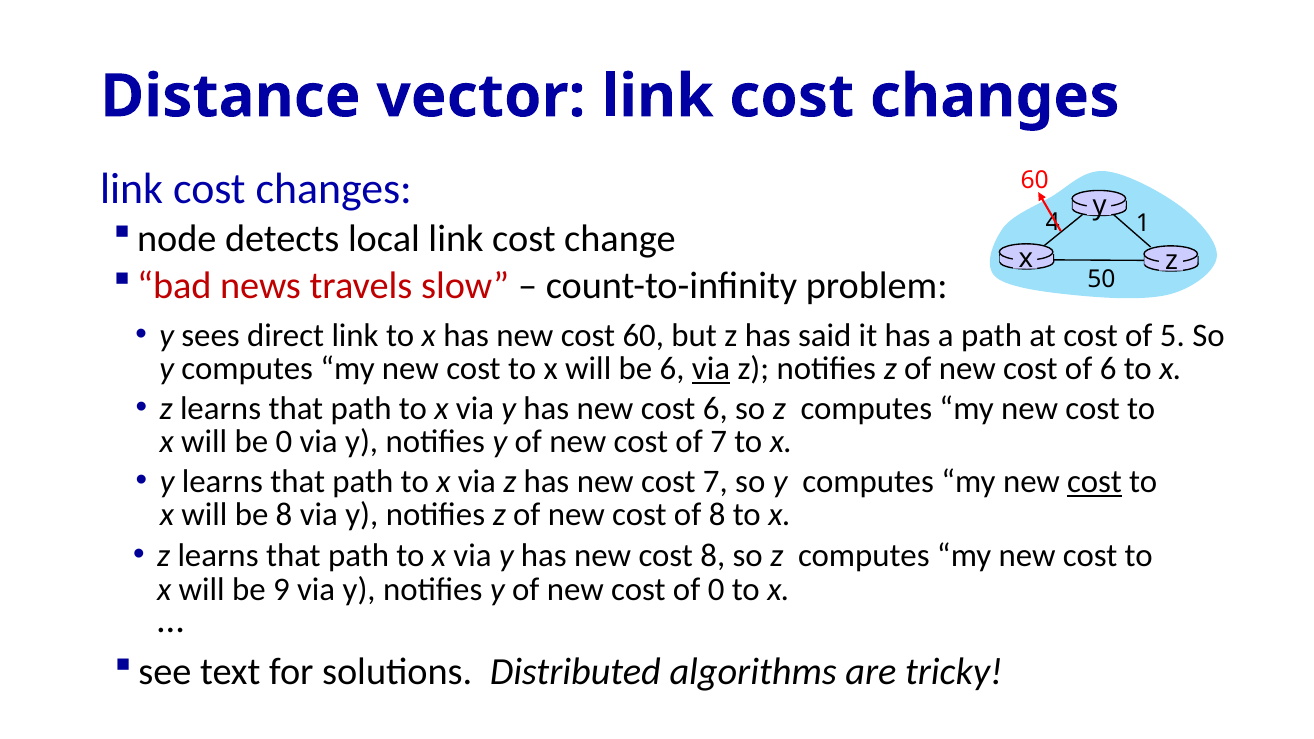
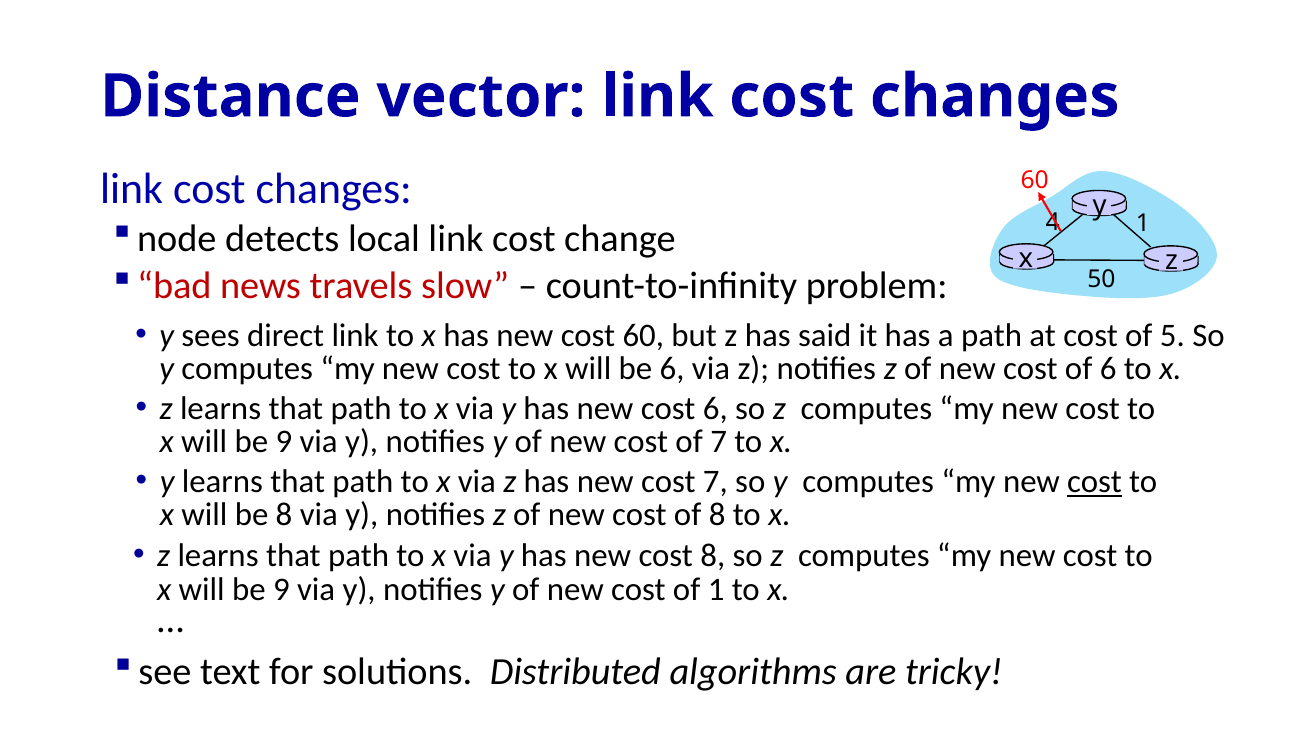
via at (711, 369) underline: present -> none
0 at (284, 442): 0 -> 9
of 0: 0 -> 1
